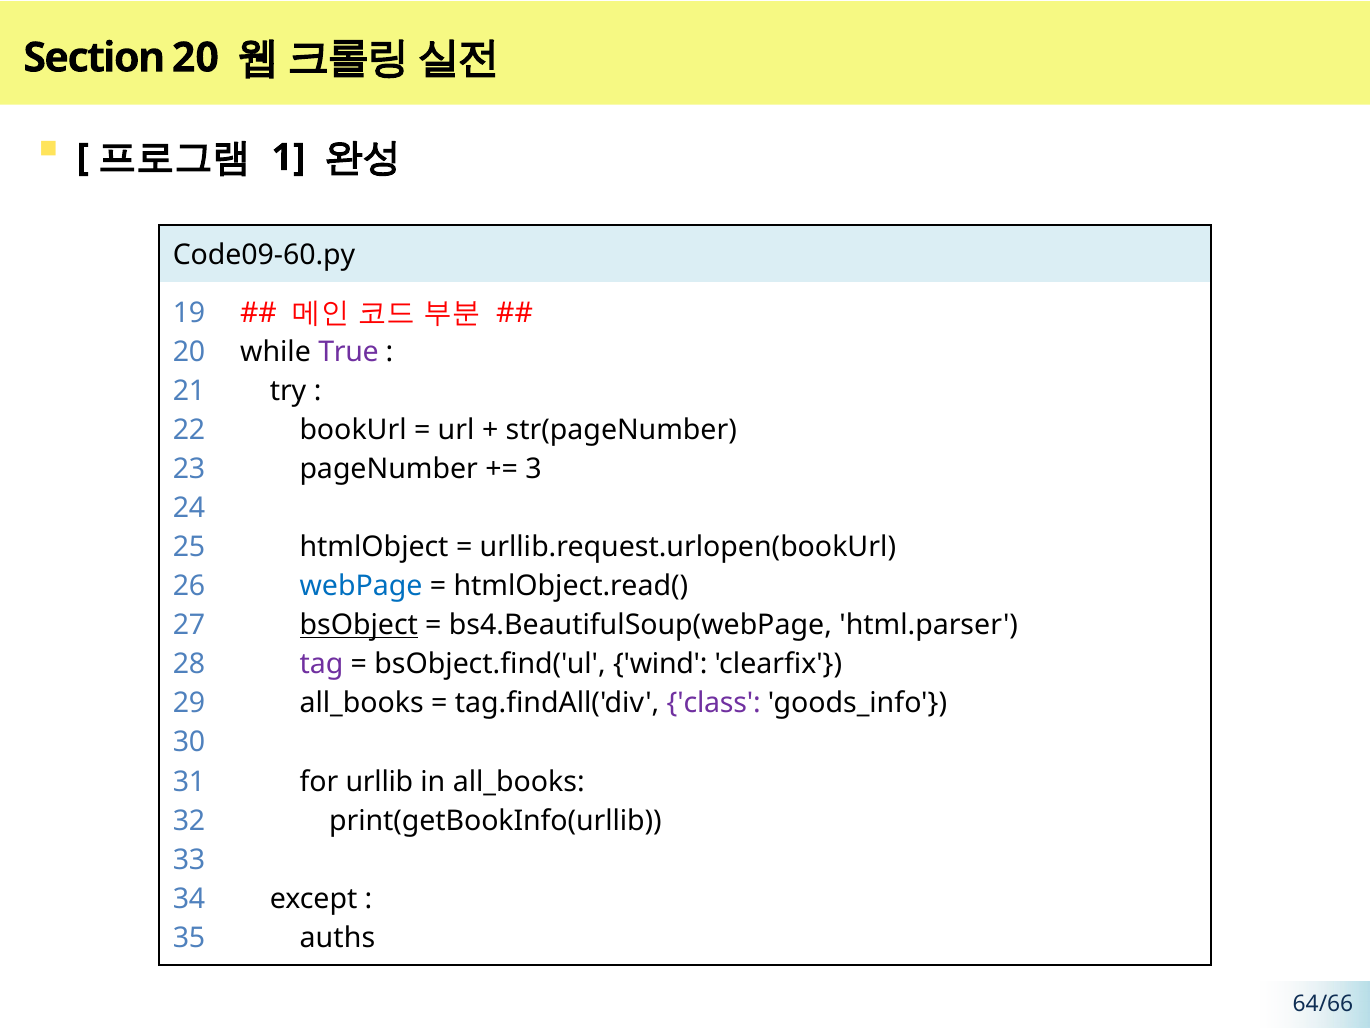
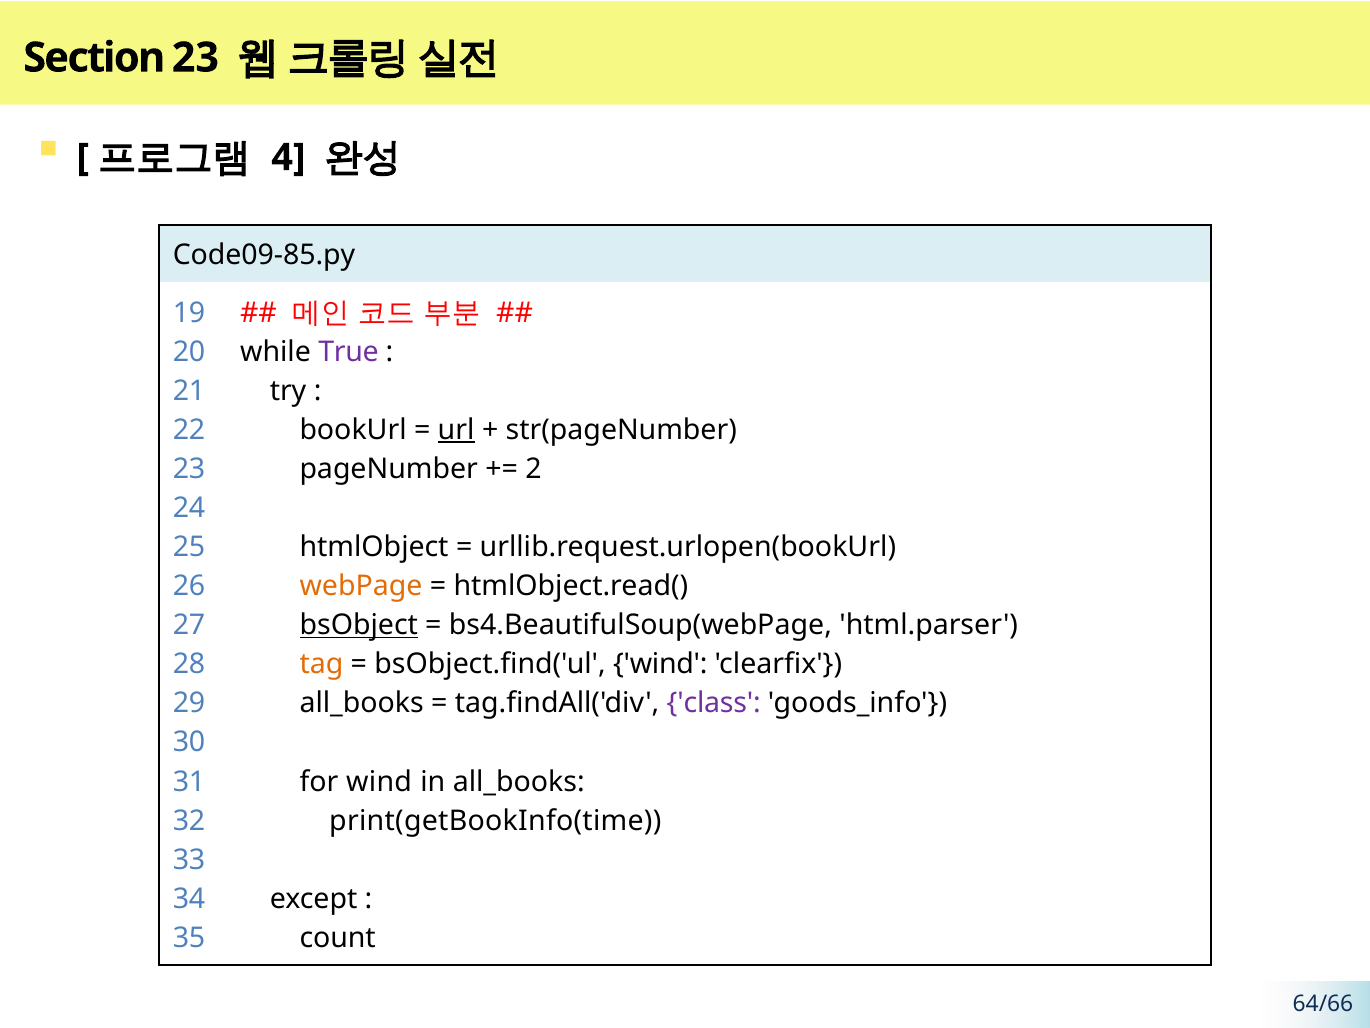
Section 20: 20 -> 23
1: 1 -> 4
Code09-60.py: Code09-60.py -> Code09-85.py
url underline: none -> present
3: 3 -> 2
webPage colour: blue -> orange
tag colour: purple -> orange
for urllib: urllib -> wind
print(getBookInfo(urllib: print(getBookInfo(urllib -> print(getBookInfo(time
auths: auths -> count
